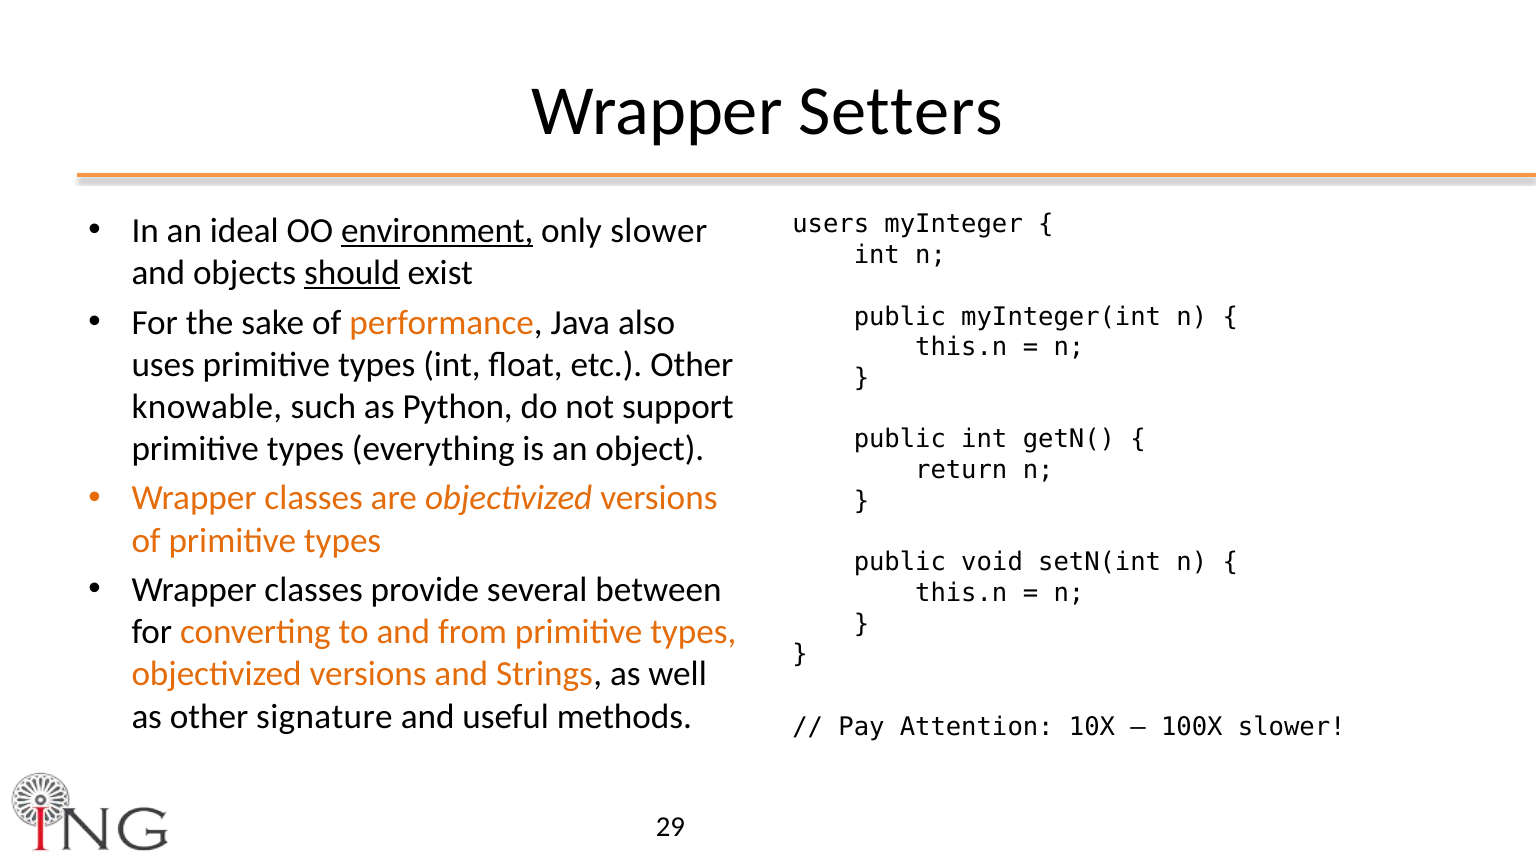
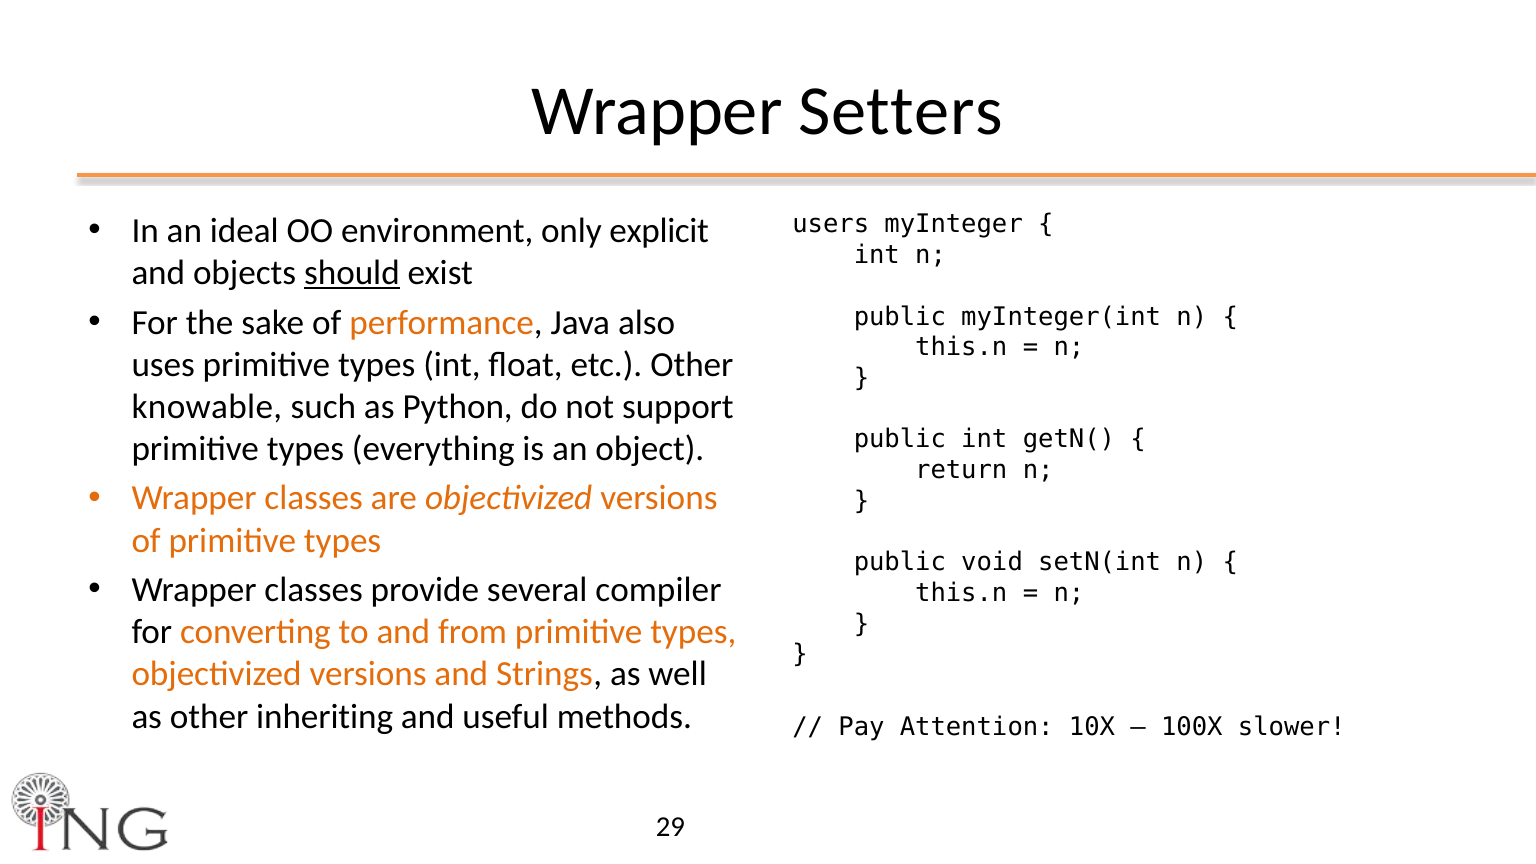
environment underline: present -> none
only slower: slower -> explicit
between: between -> compiler
signature: signature -> inheriting
